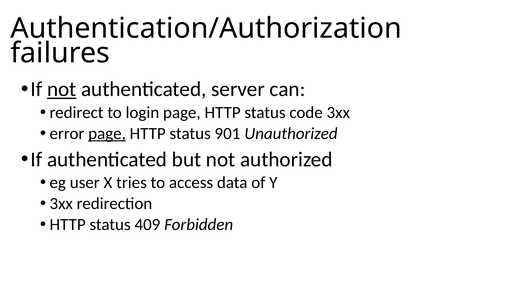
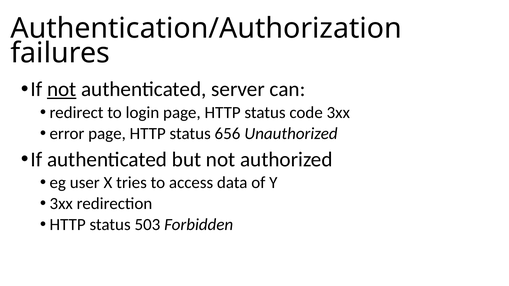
page at (107, 134) underline: present -> none
901: 901 -> 656
409: 409 -> 503
